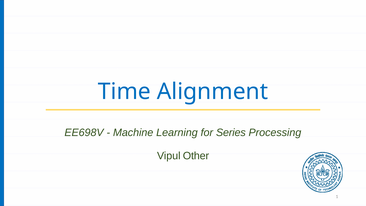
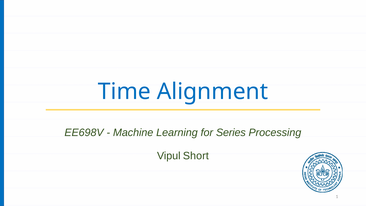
Other: Other -> Short
